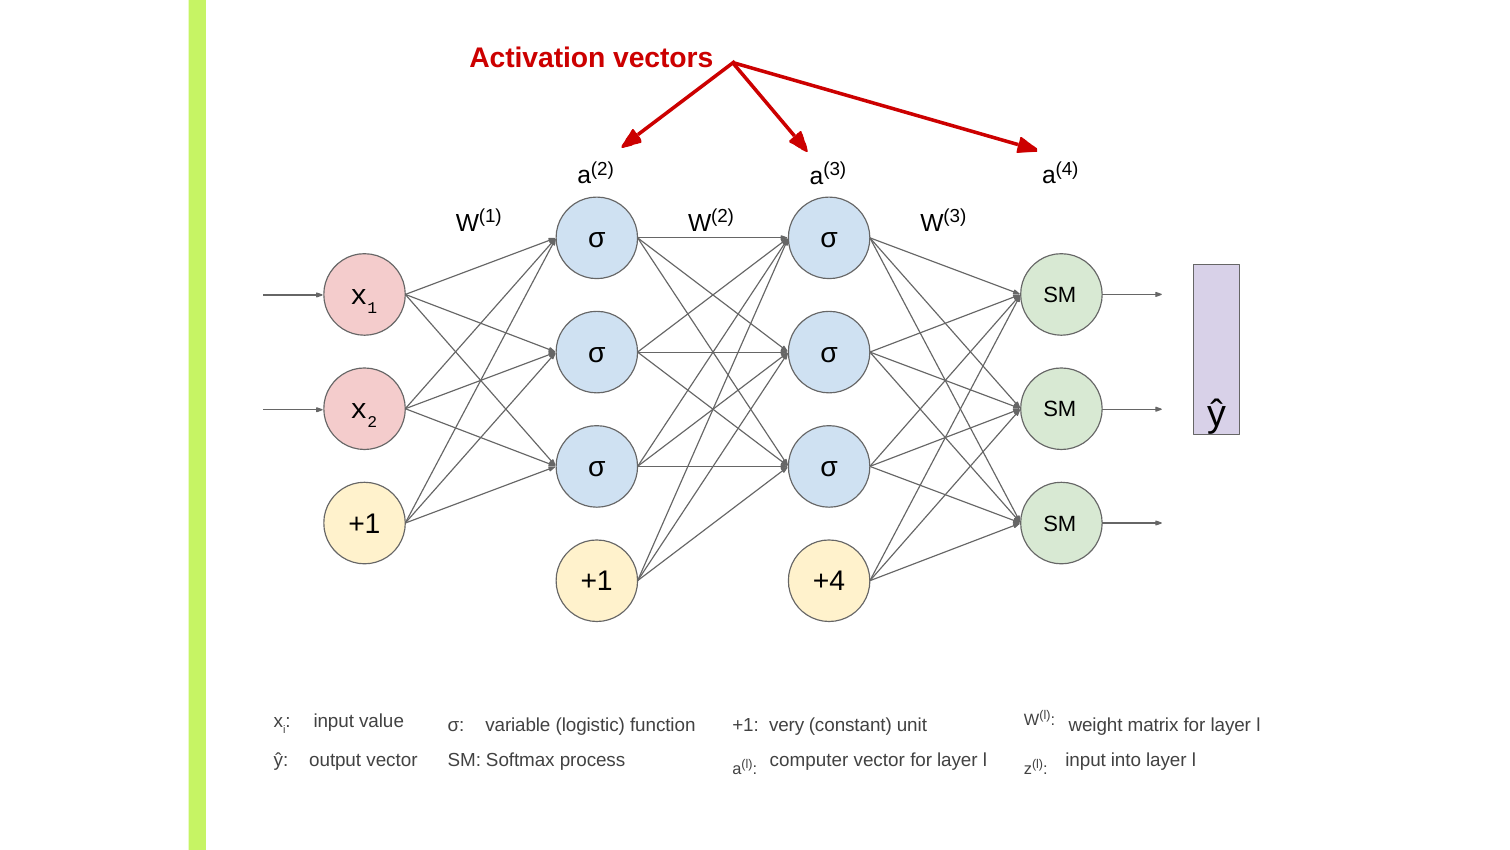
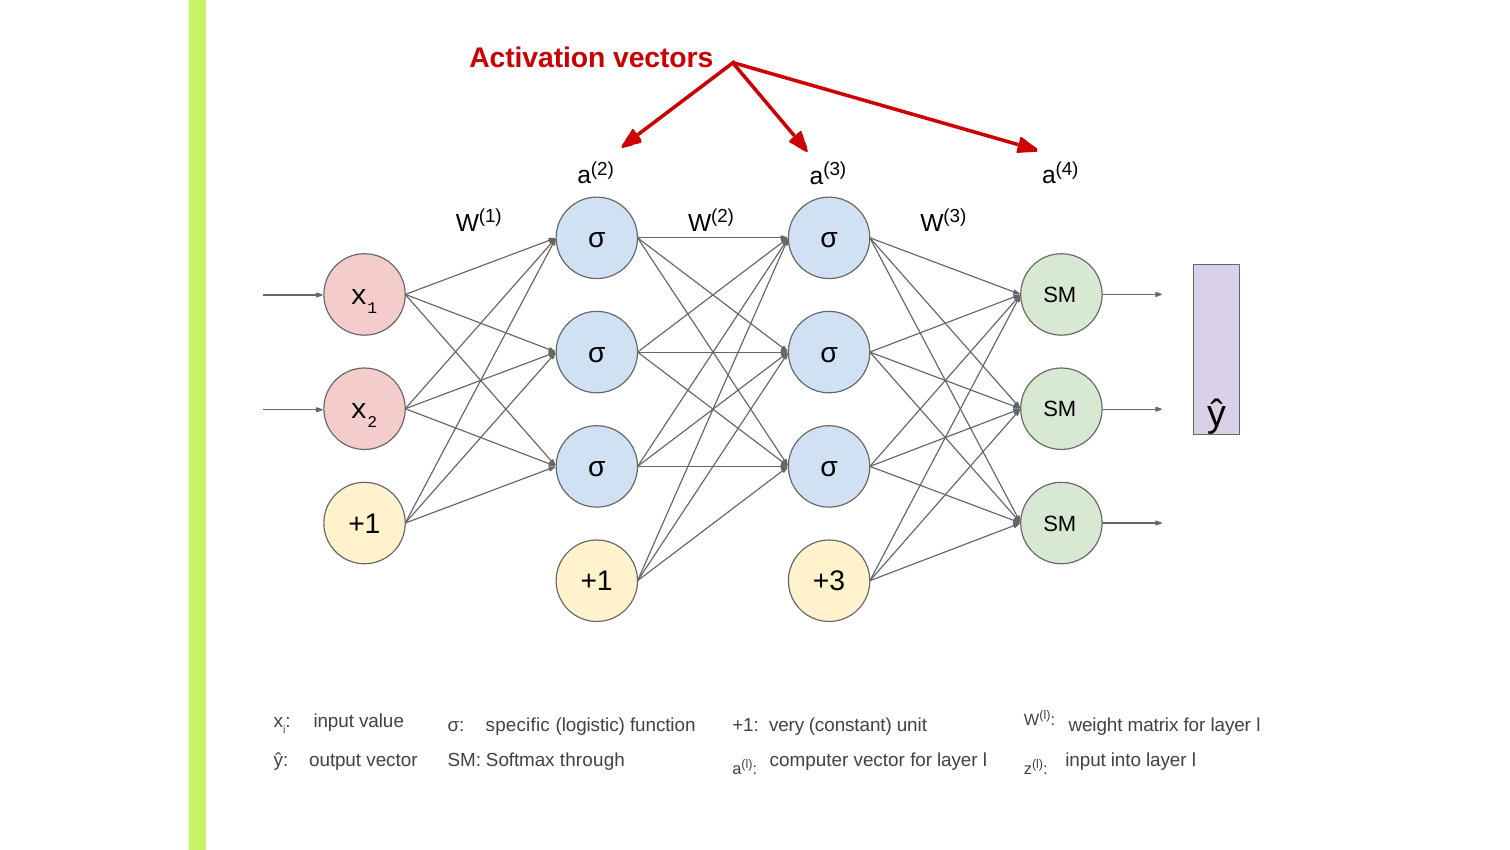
+4: +4 -> +3
variable: variable -> specific
process: process -> through
